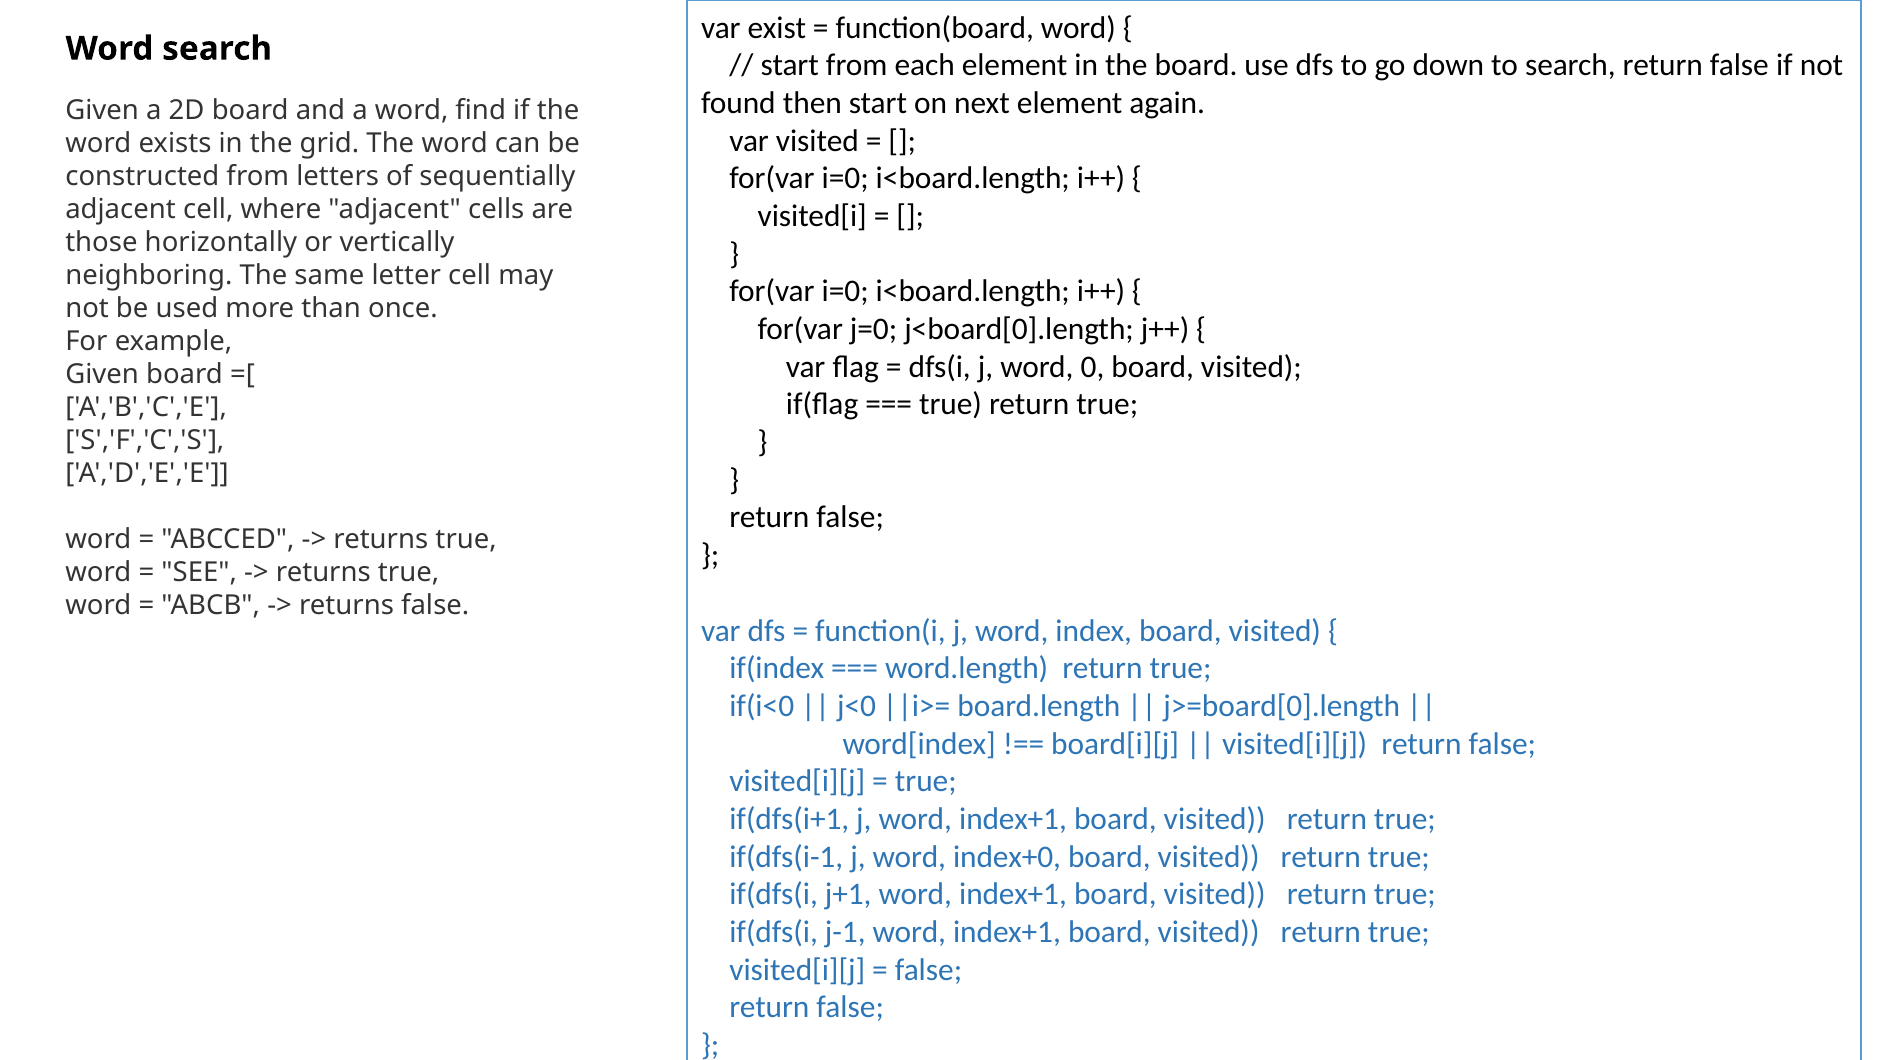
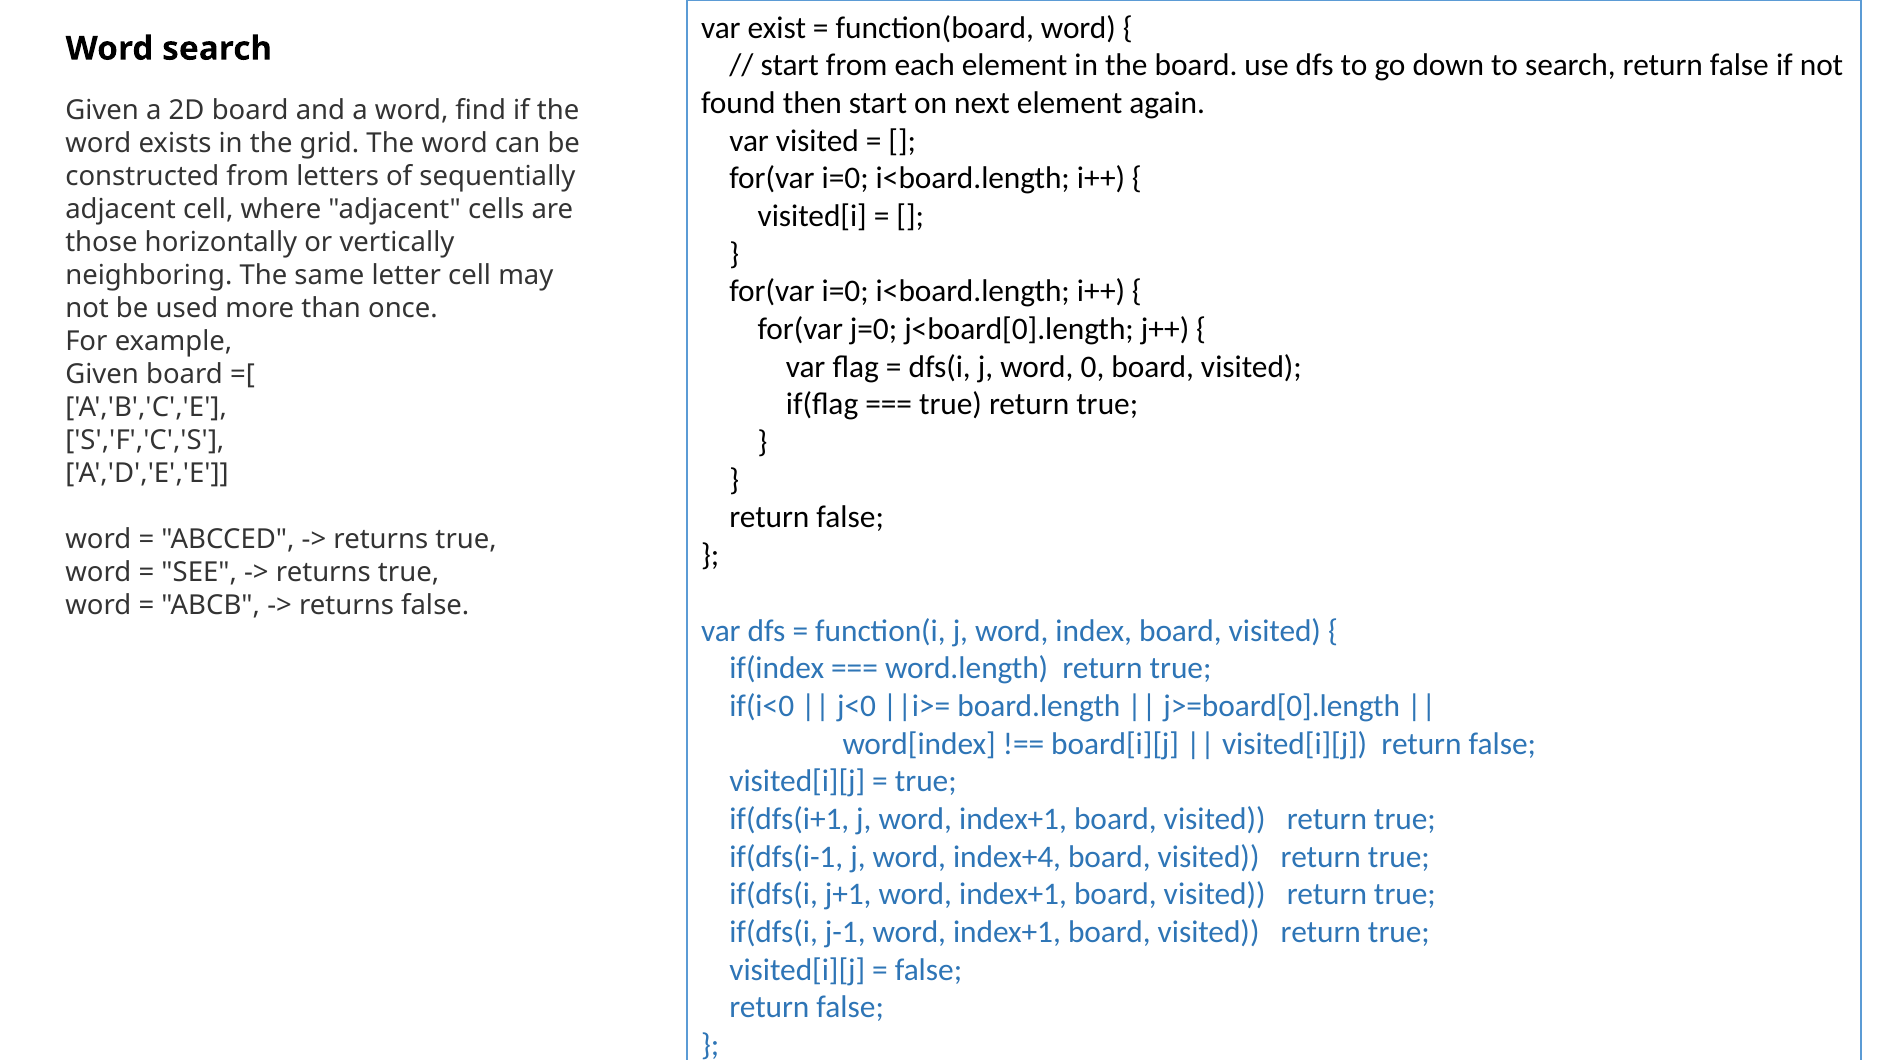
index+0: index+0 -> index+4
